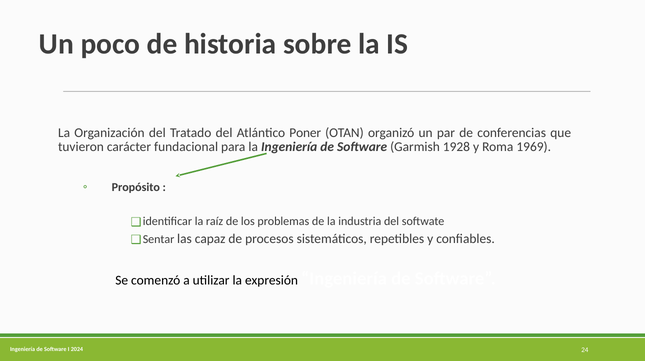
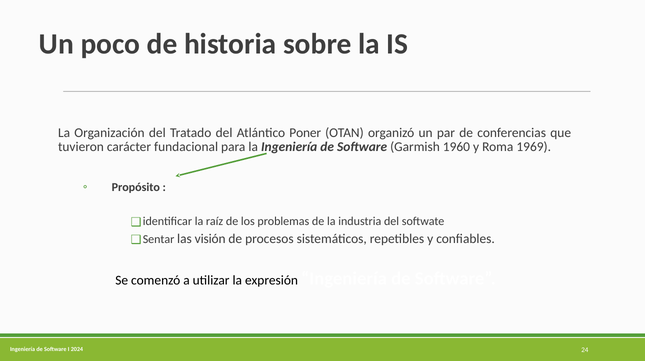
1928: 1928 -> 1960
capaz: capaz -> visión
